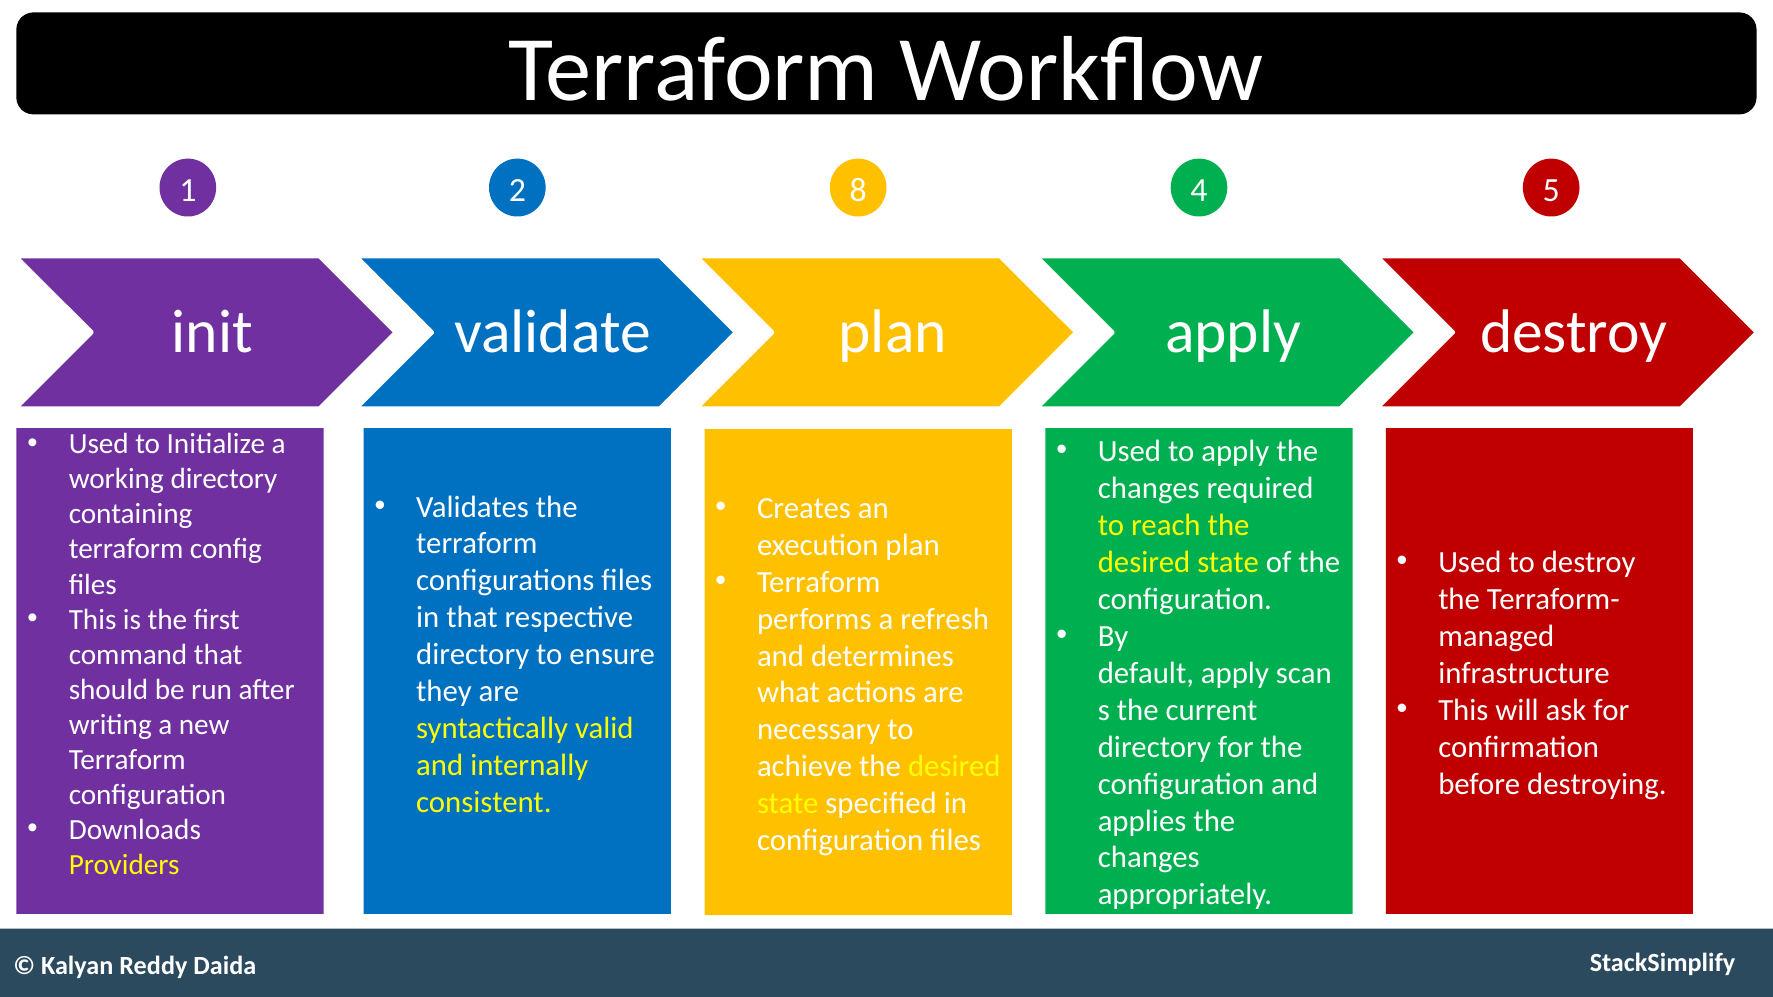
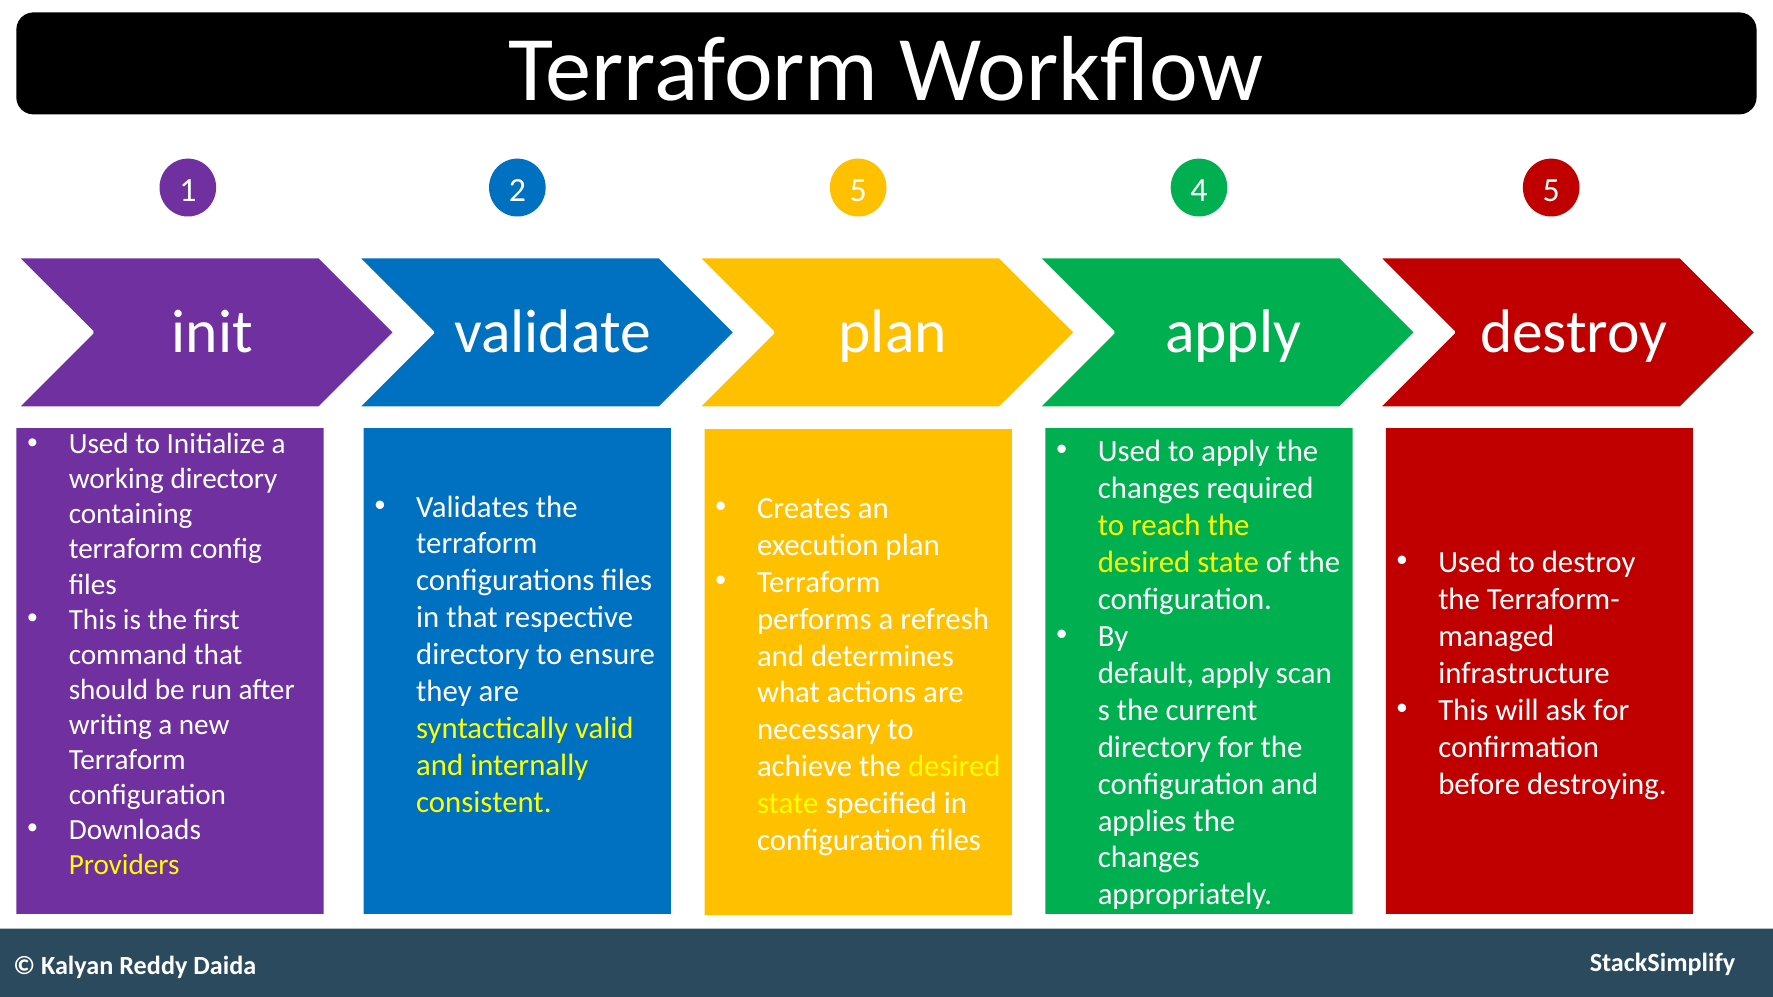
2 8: 8 -> 5
